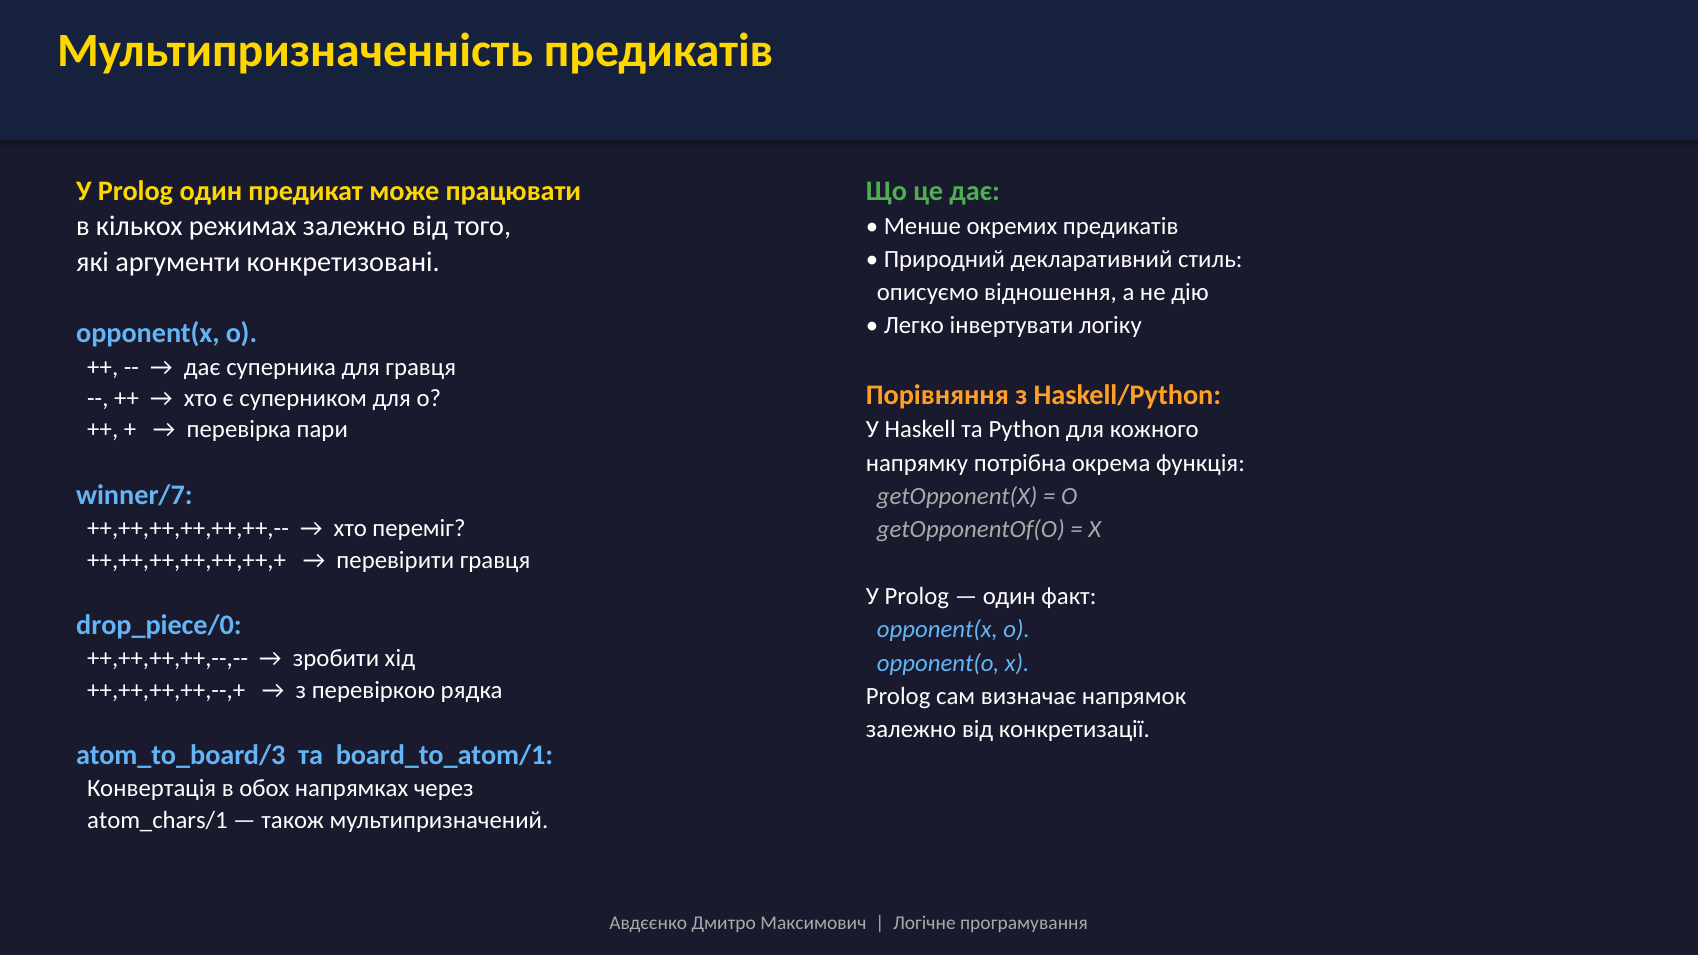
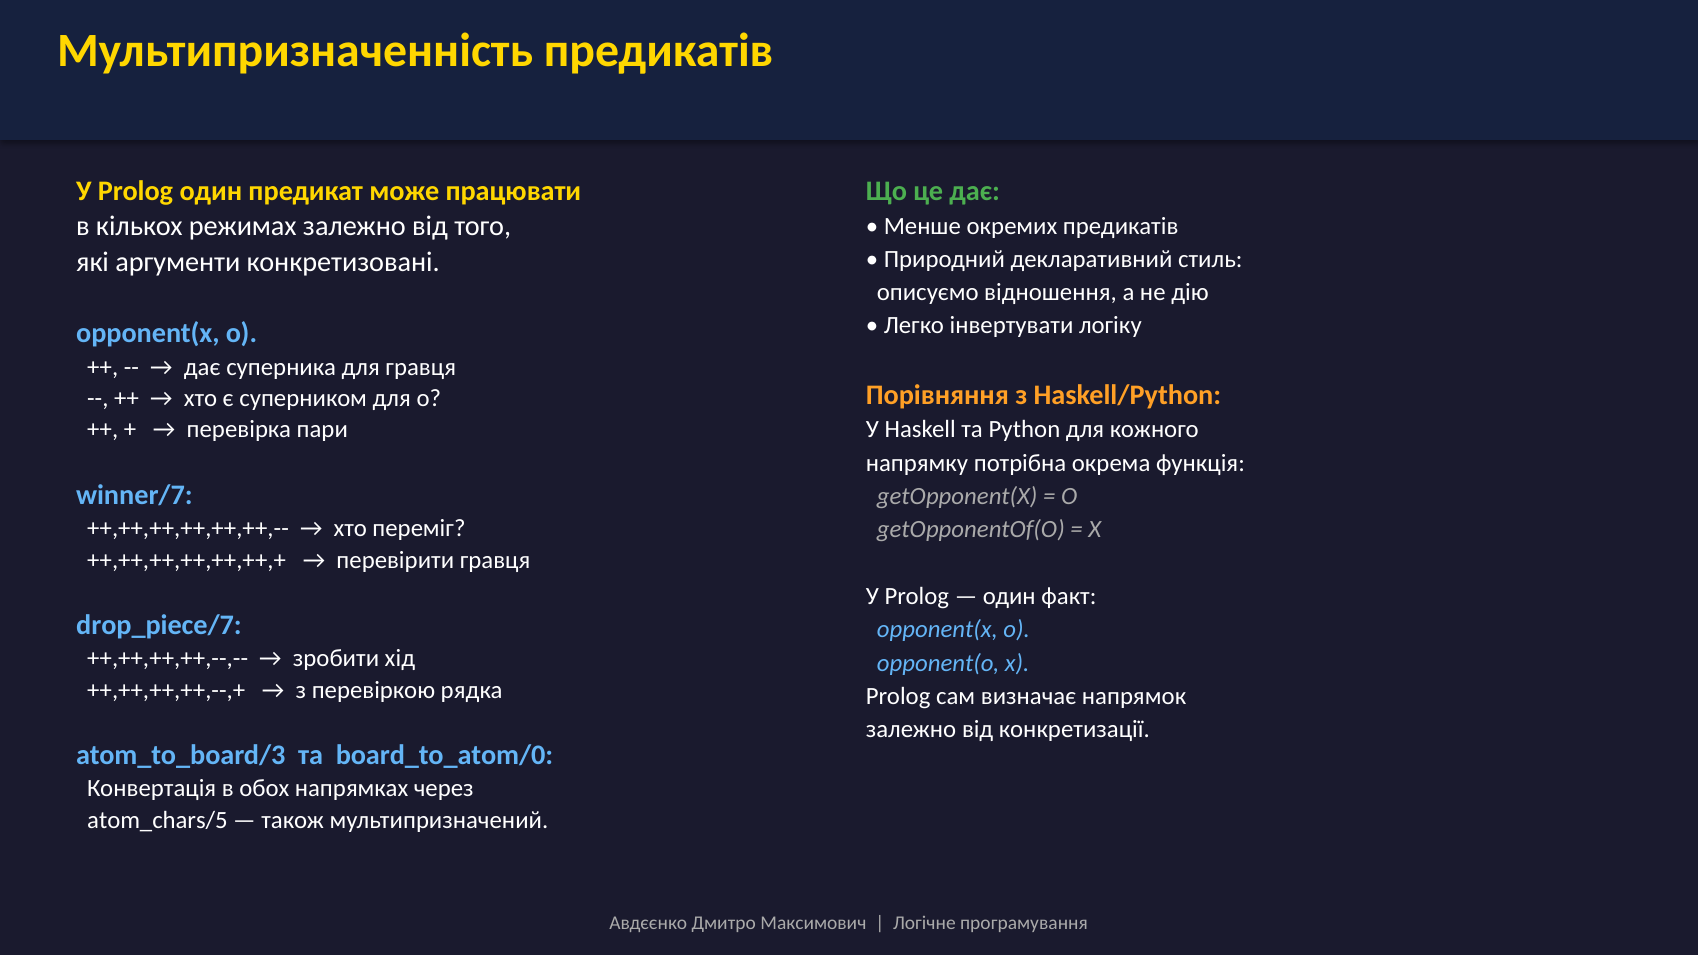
drop_piece/0: drop_piece/0 -> drop_piece/7
board_to_atom/1: board_to_atom/1 -> board_to_atom/0
atom_chars/1: atom_chars/1 -> atom_chars/5
